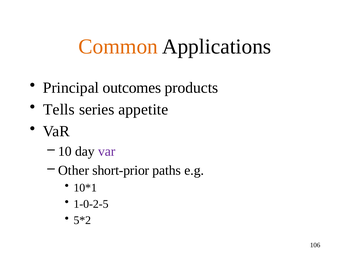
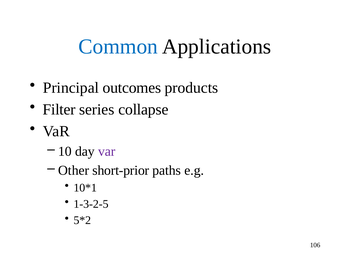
Common colour: orange -> blue
Tells: Tells -> Filter
appetite: appetite -> collapse
1-0-2-5: 1-0-2-5 -> 1-3-2-5
